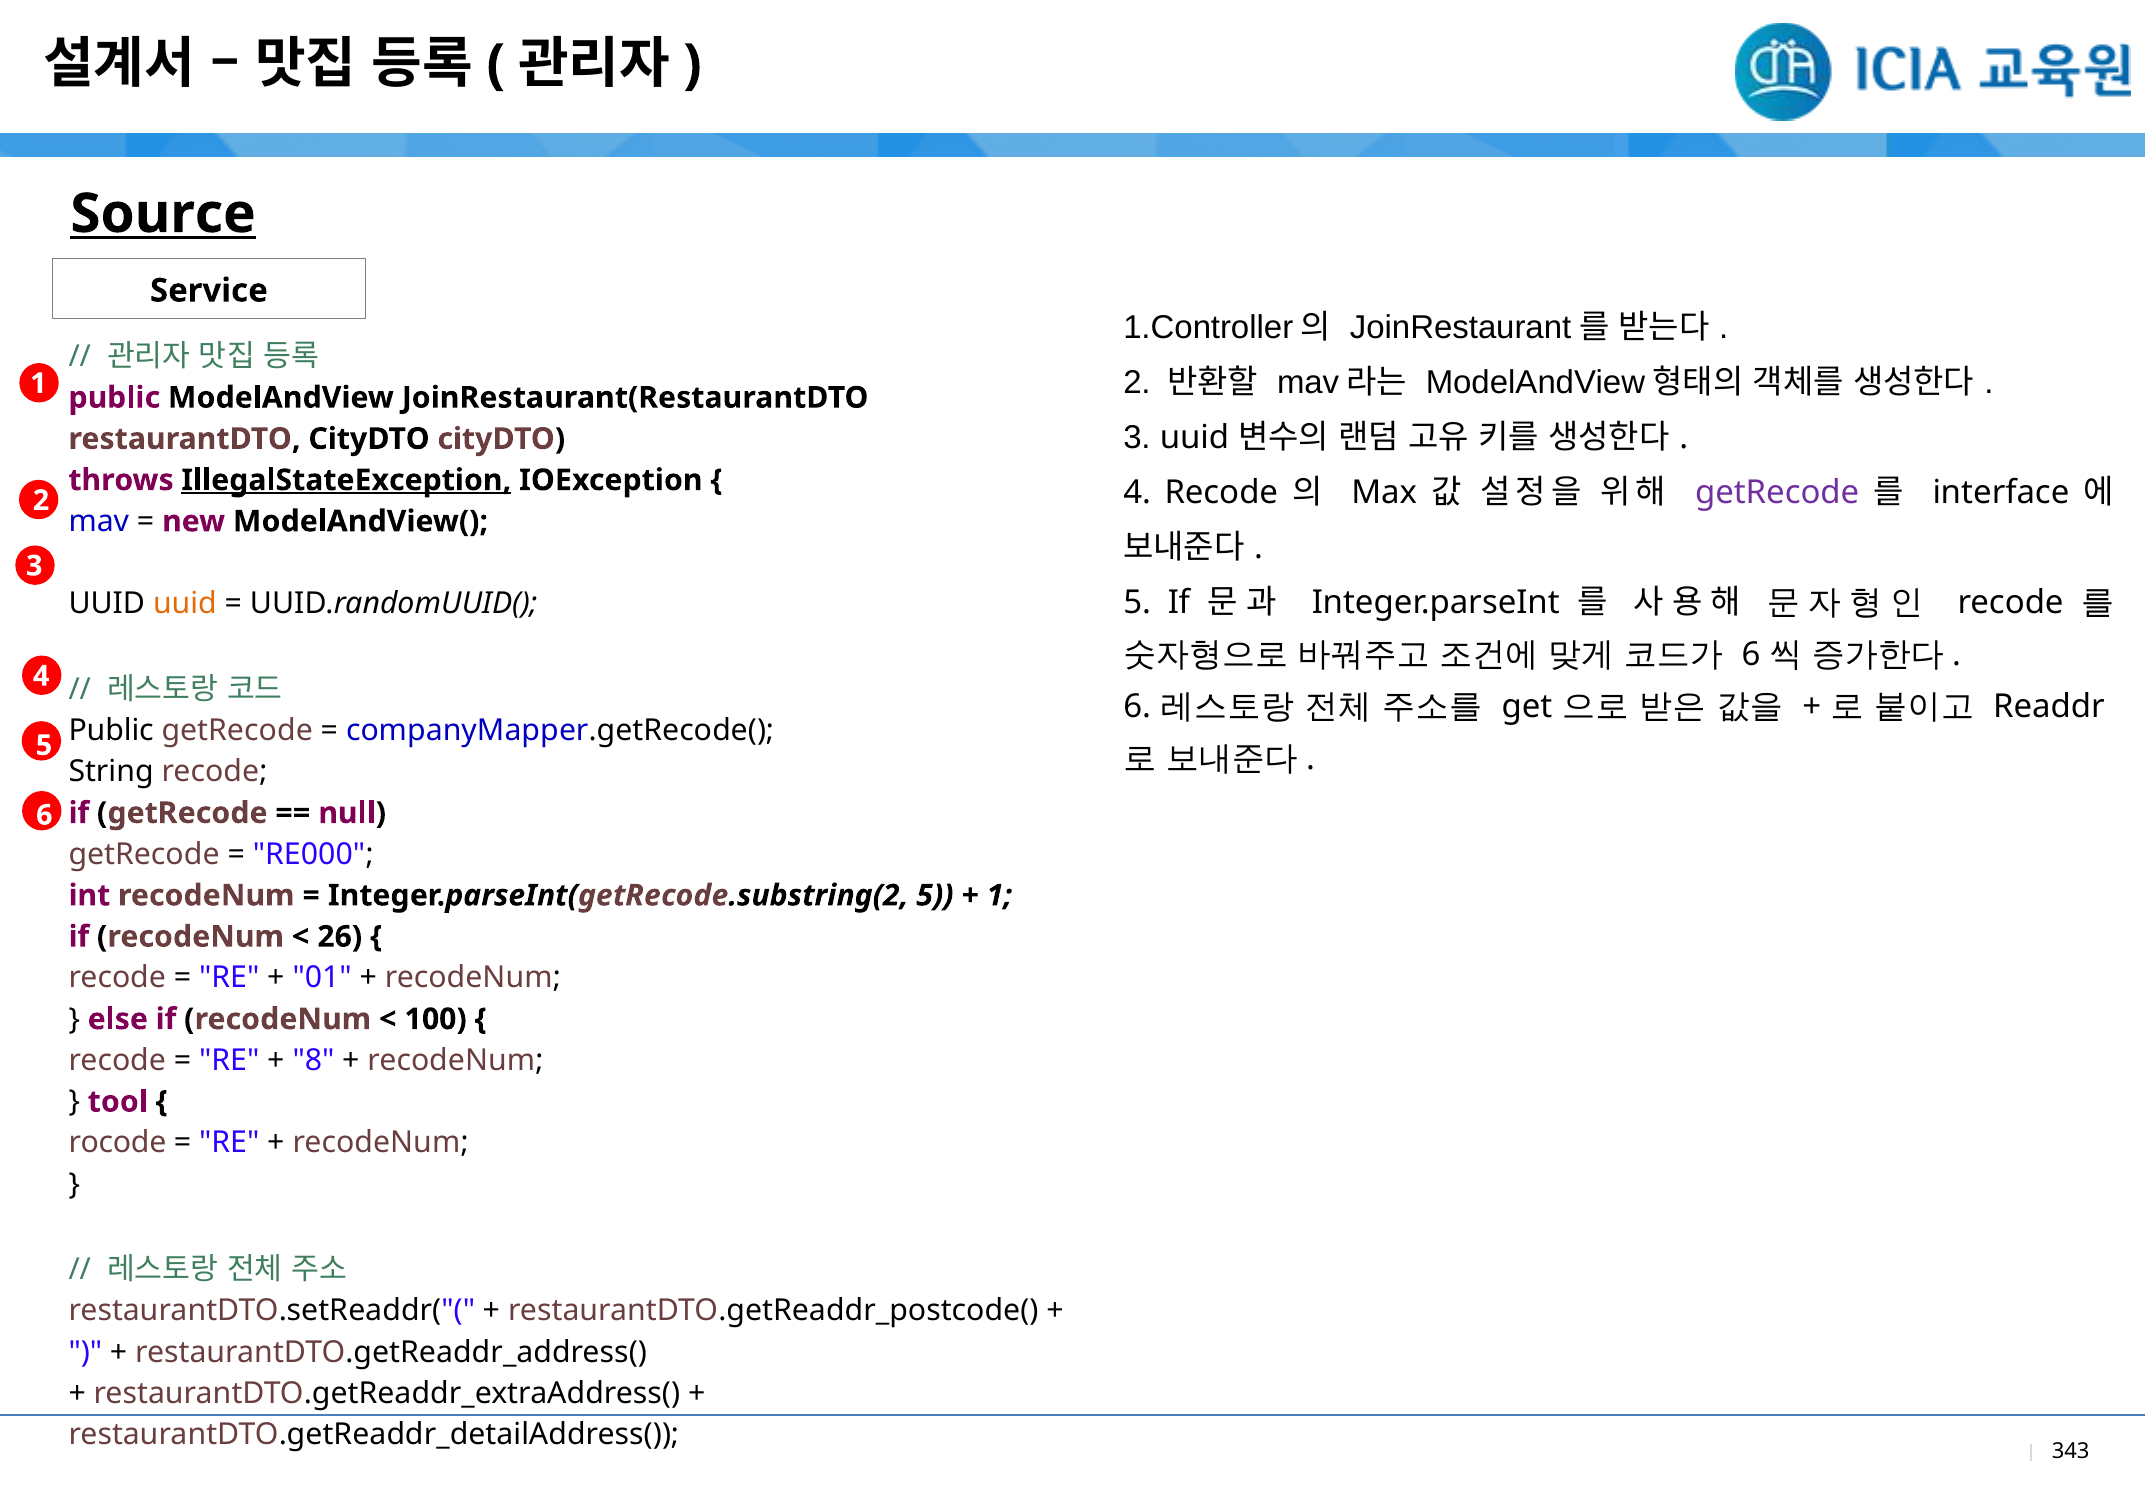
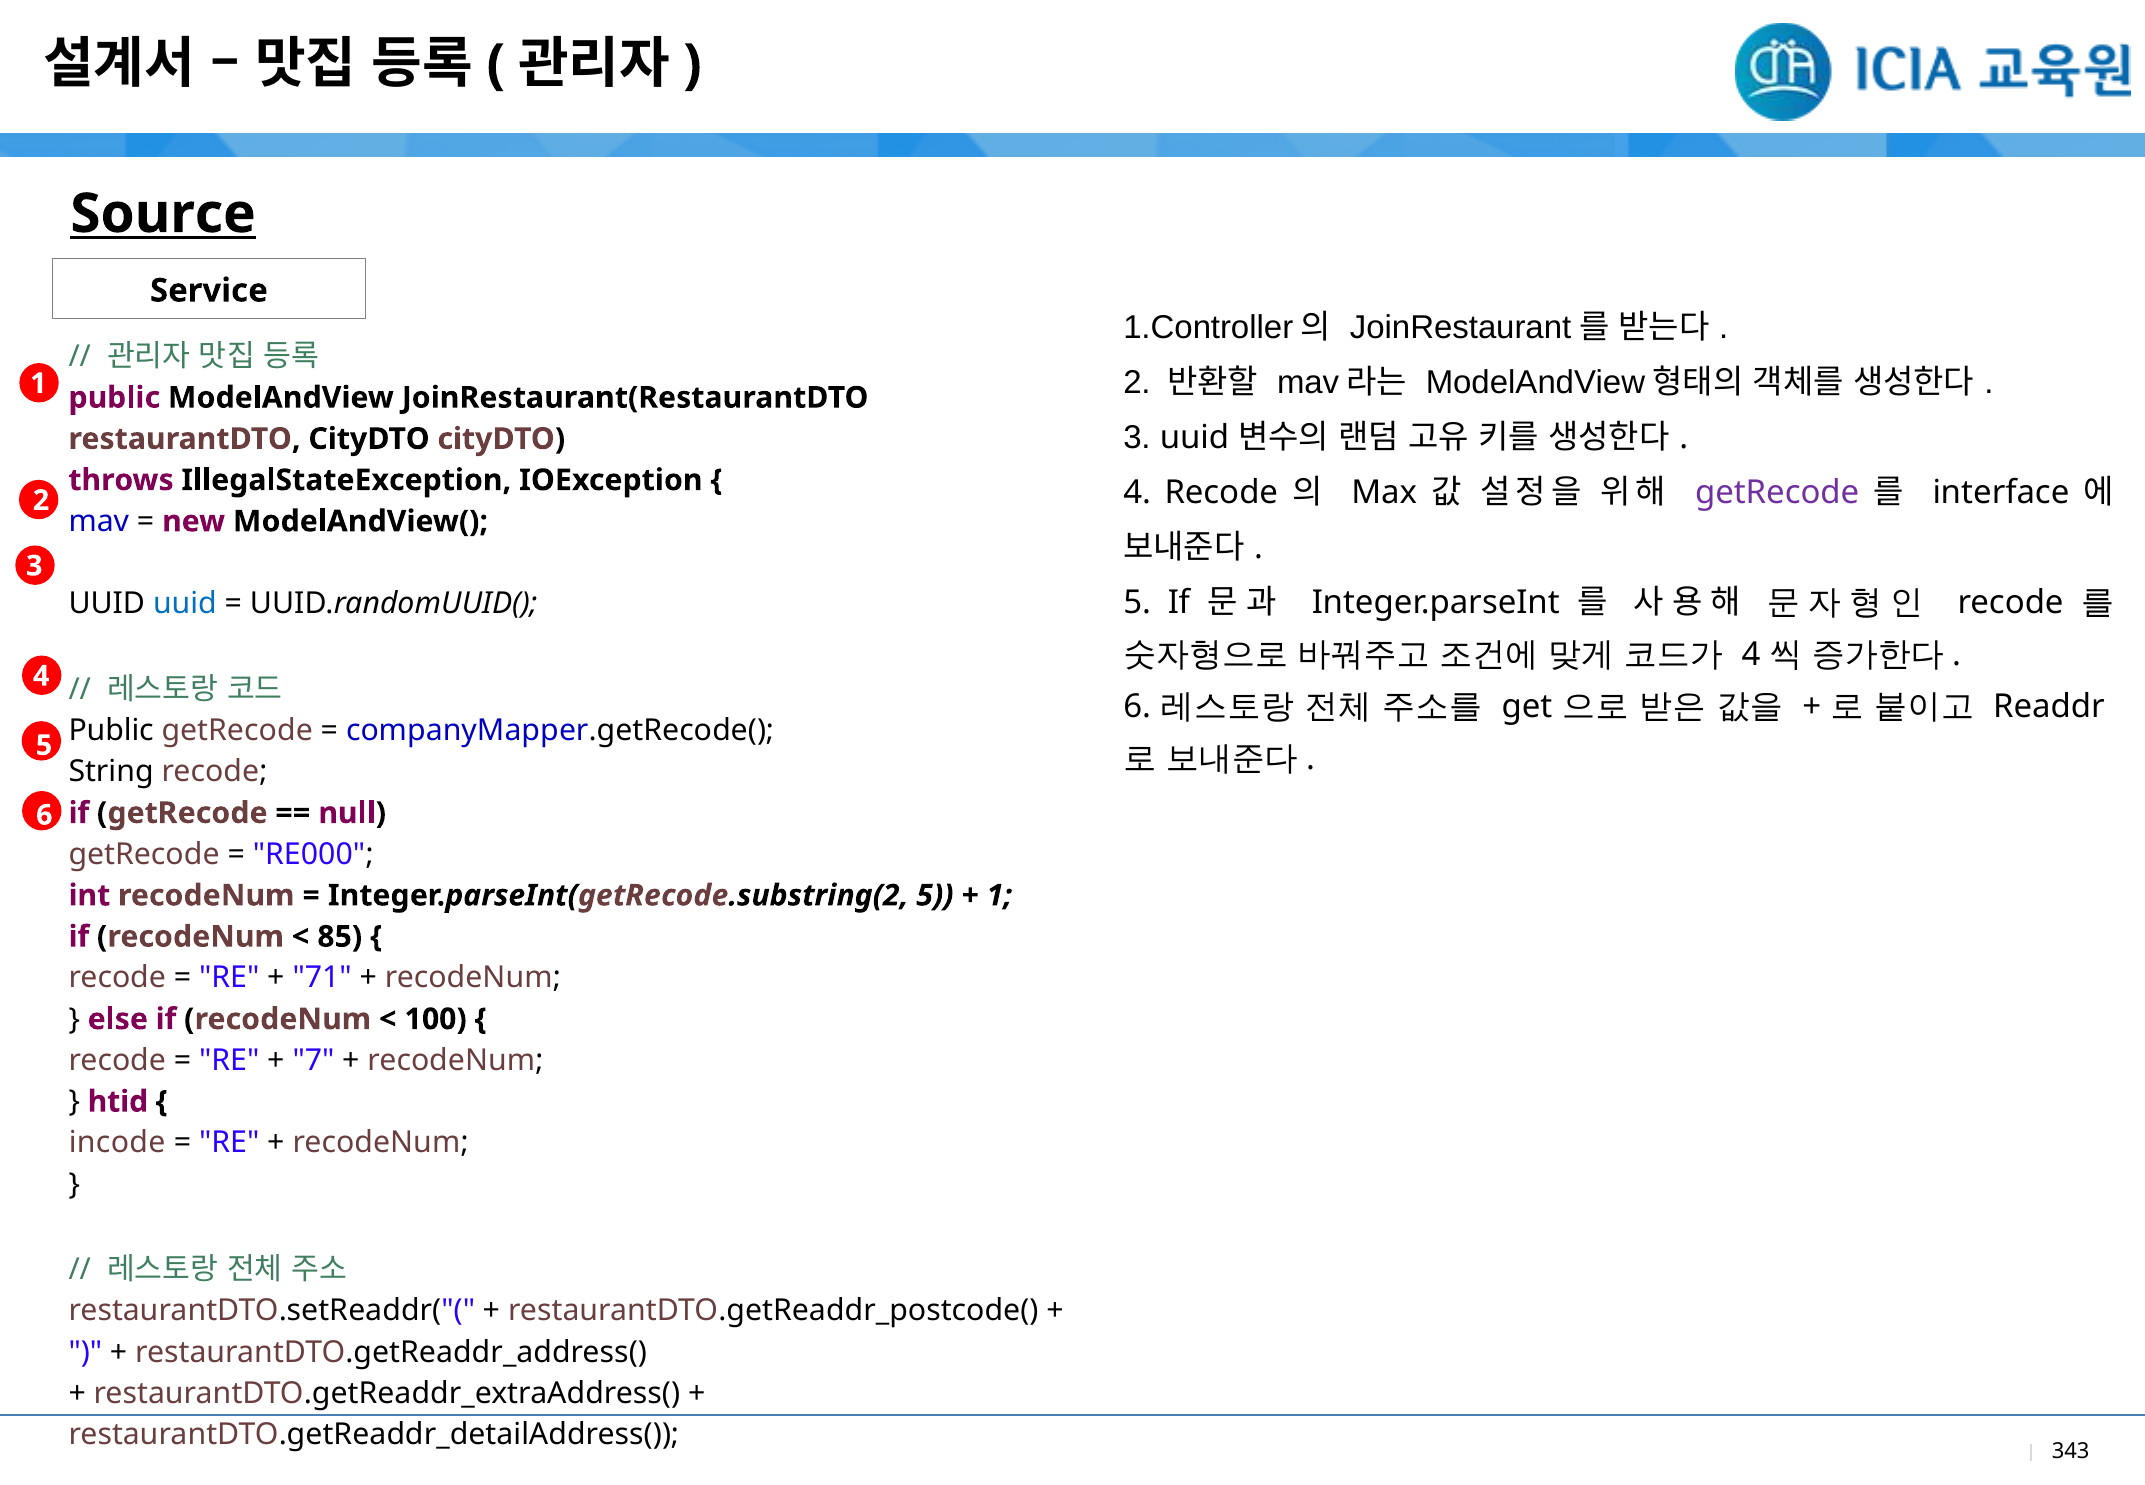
IllegalStateException underline: present -> none
uuid at (185, 604) colour: orange -> blue
6 at (1751, 655): 6 -> 4
26: 26 -> 85
01: 01 -> 71
8: 8 -> 7
tool: tool -> htid
rocode: rocode -> incode
